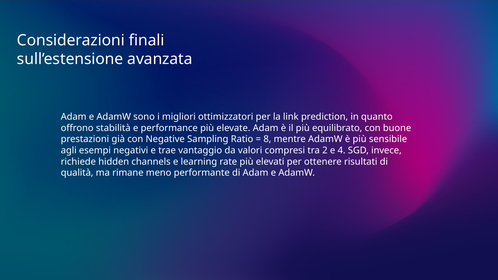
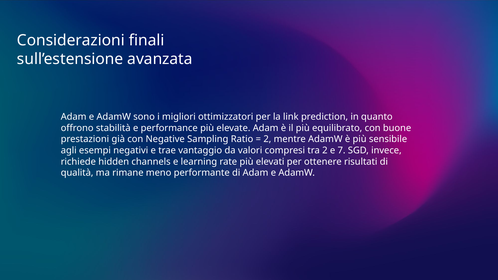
8 at (267, 139): 8 -> 2
4: 4 -> 7
